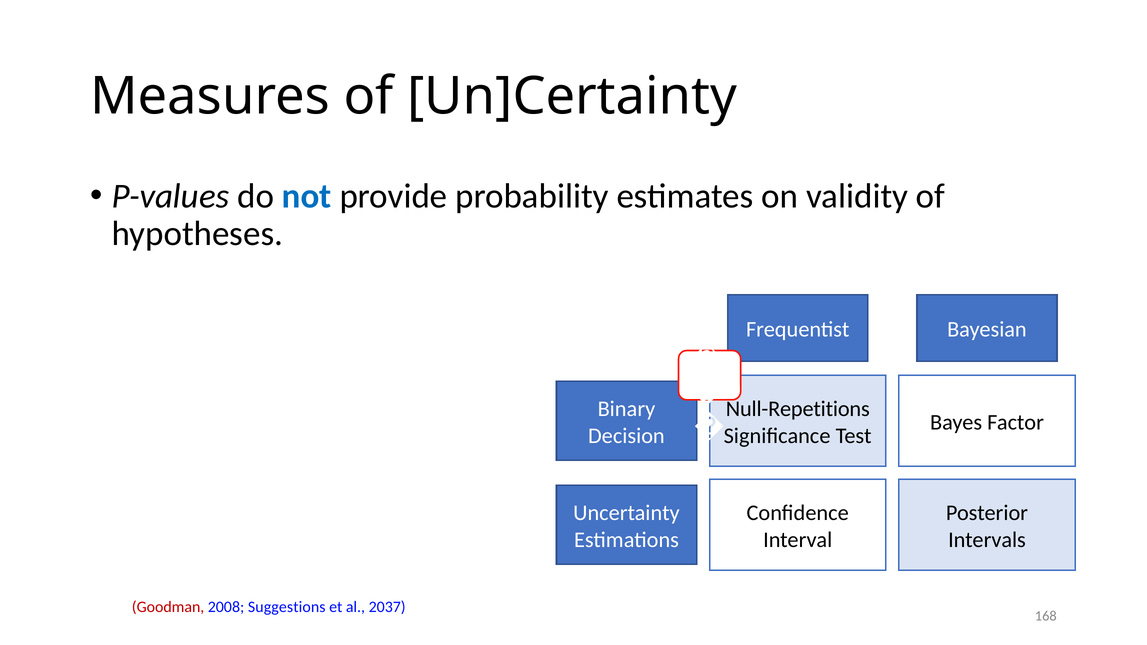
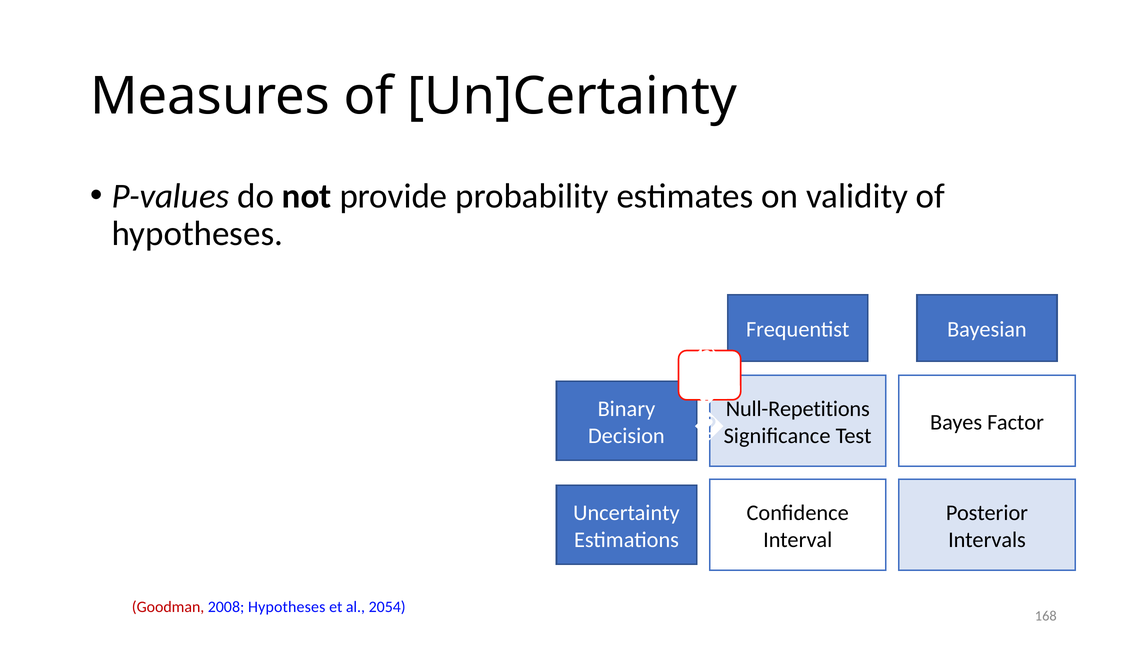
not colour: blue -> black
2008 Suggestions: Suggestions -> Hypotheses
2037: 2037 -> 2054
